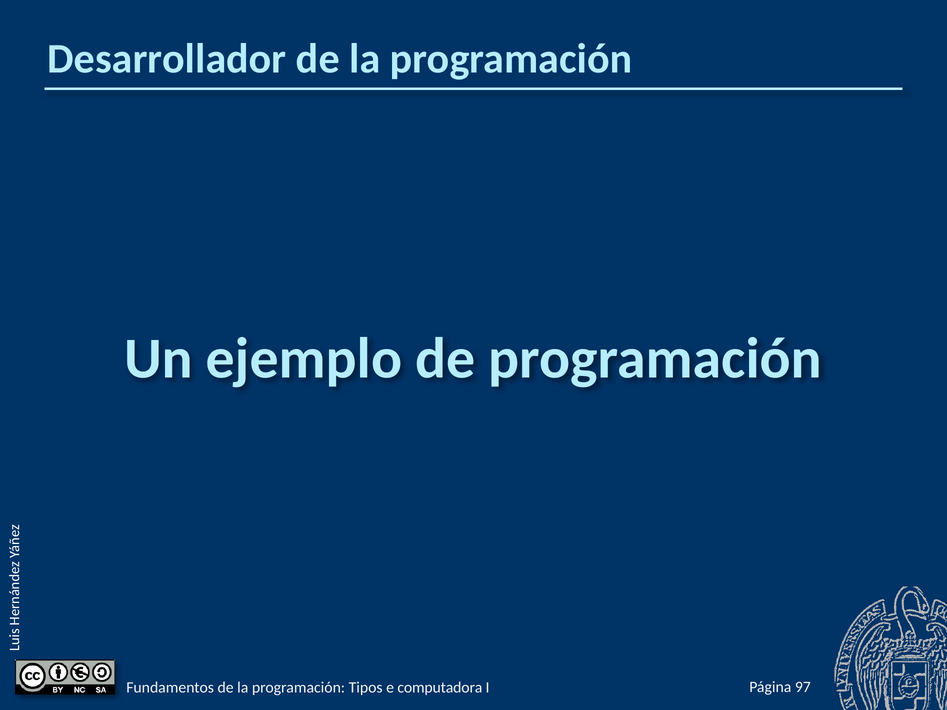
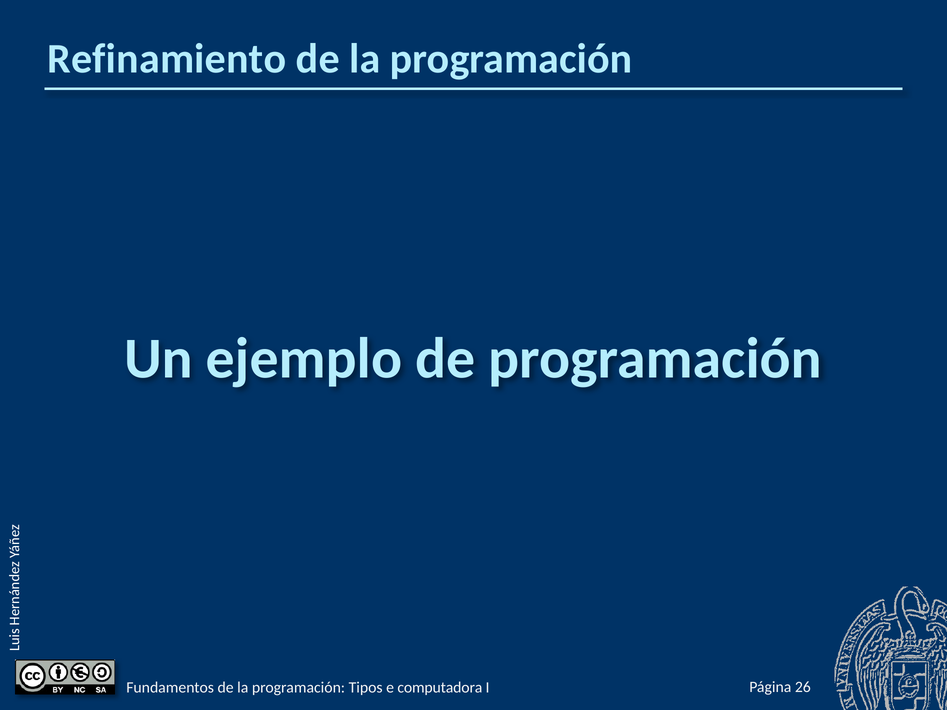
Desarrollador: Desarrollador -> Refinamiento
97: 97 -> 26
